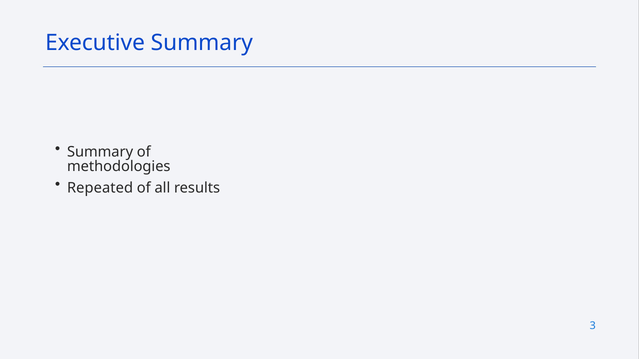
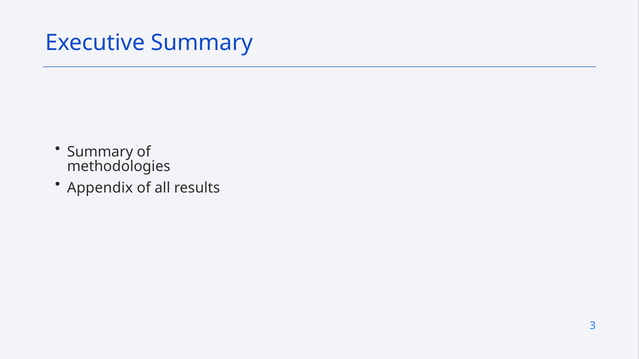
Repeated: Repeated -> Appendix
